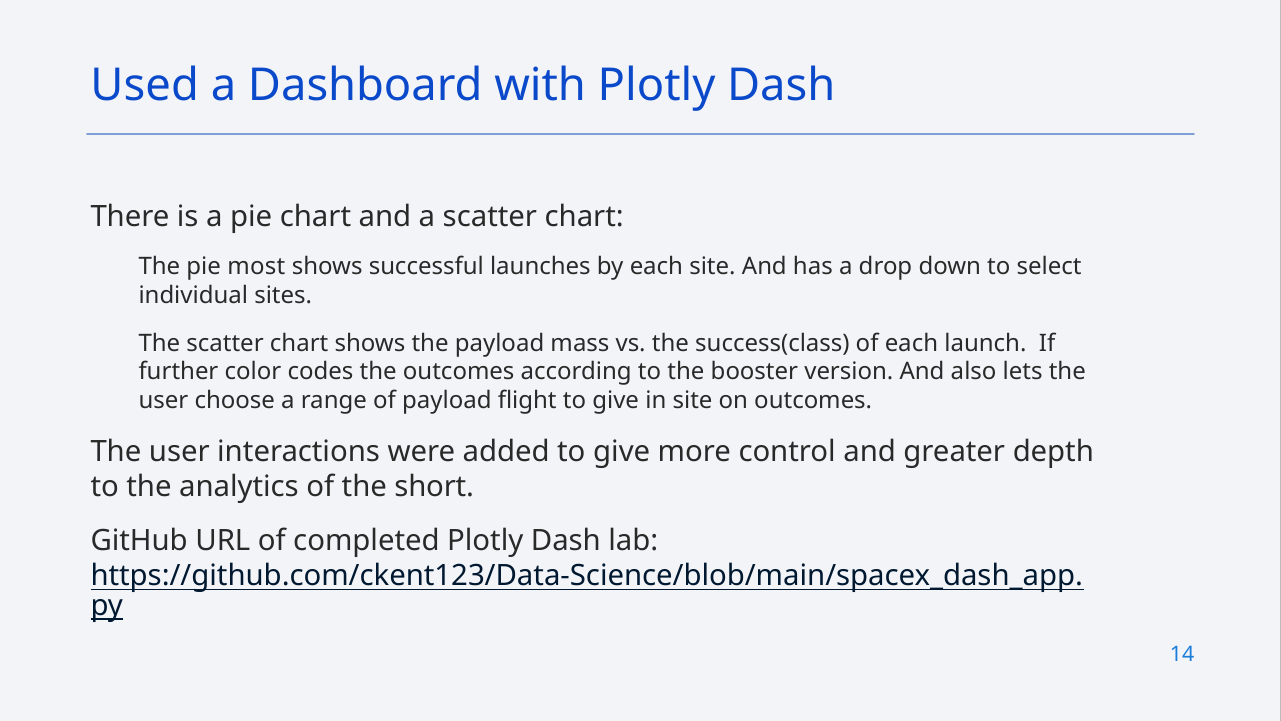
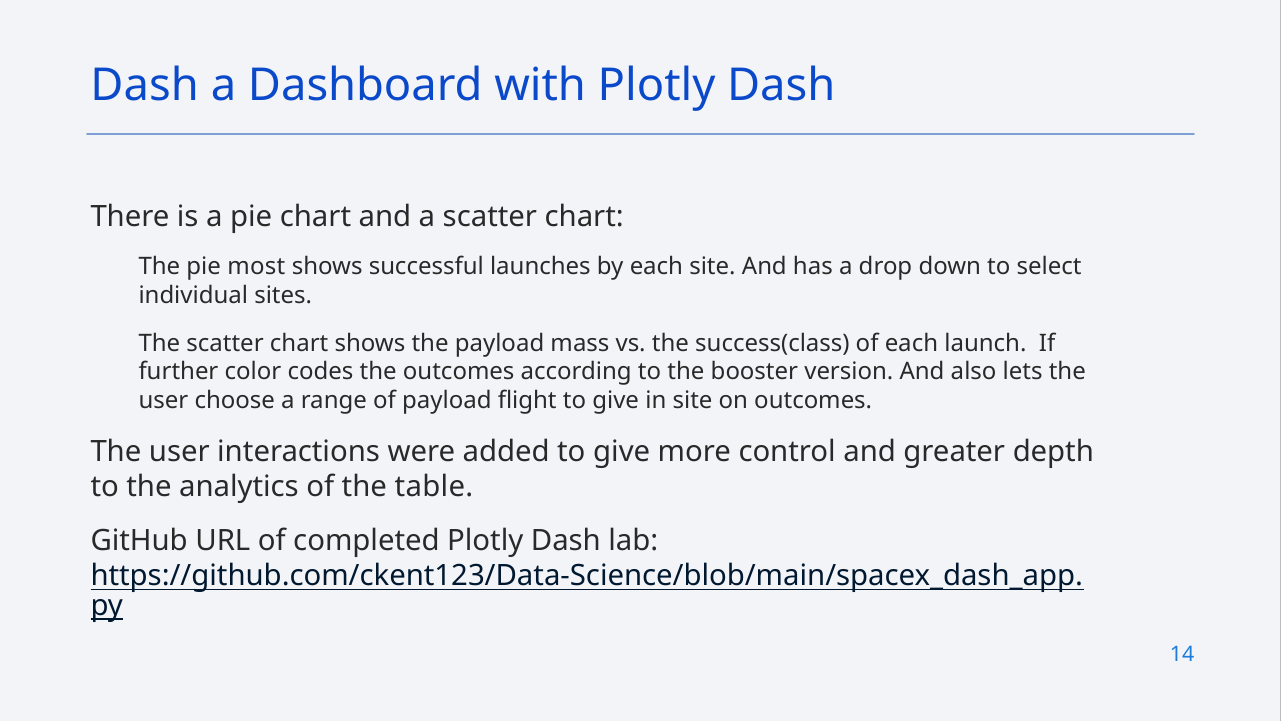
Used at (145, 86): Used -> Dash
short: short -> table
